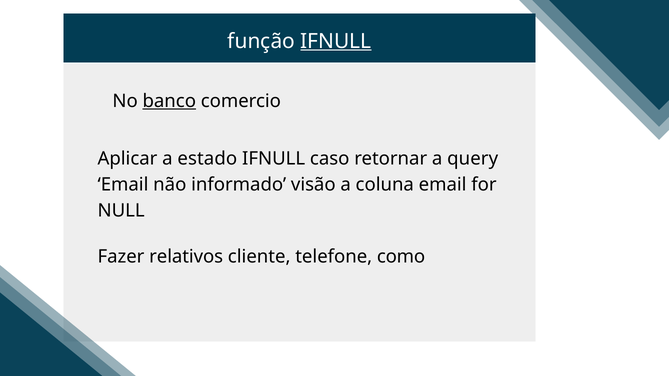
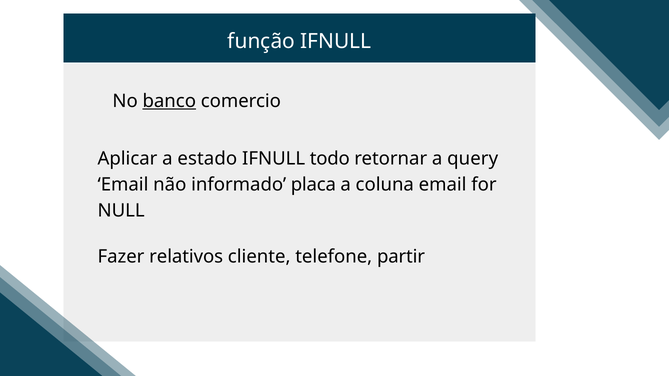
IFNULL at (336, 41) underline: present -> none
caso: caso -> todo
visão: visão -> placa
como: como -> partir
